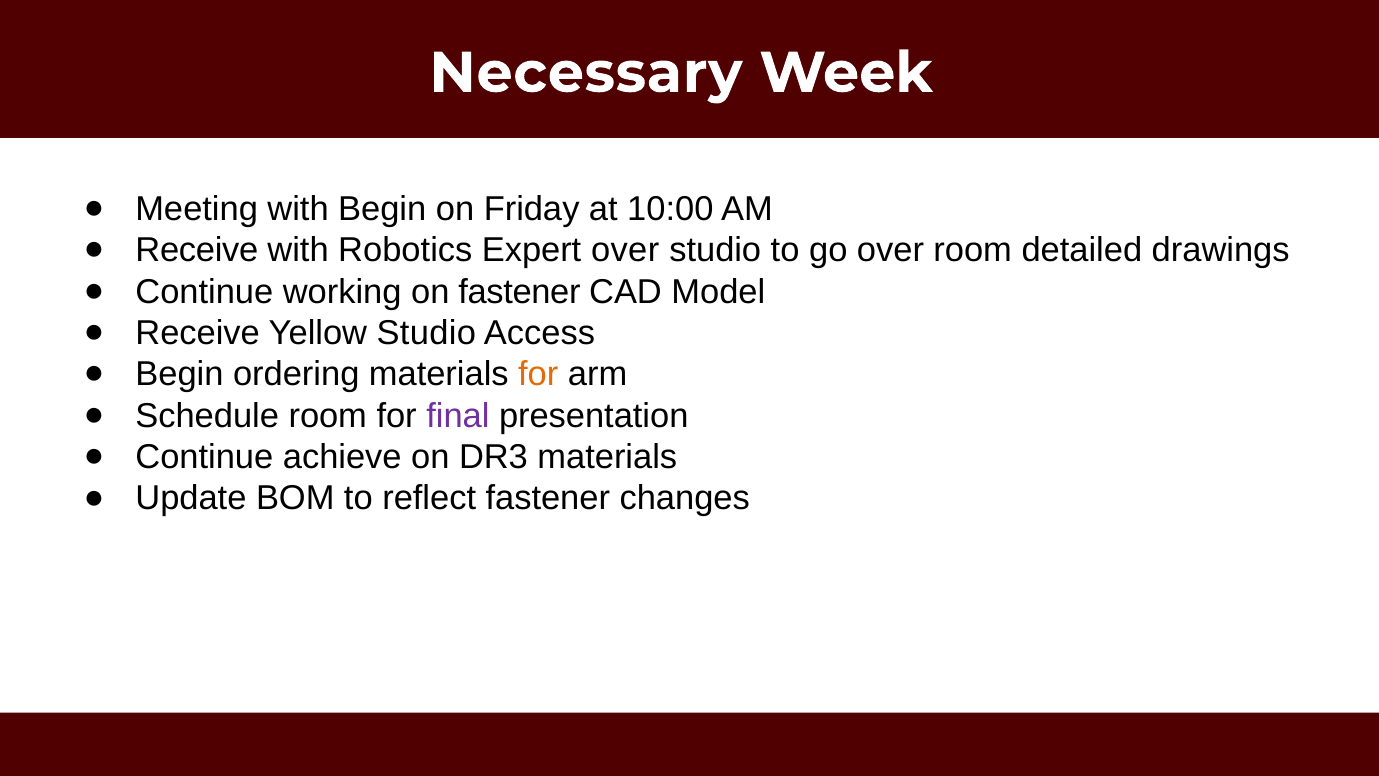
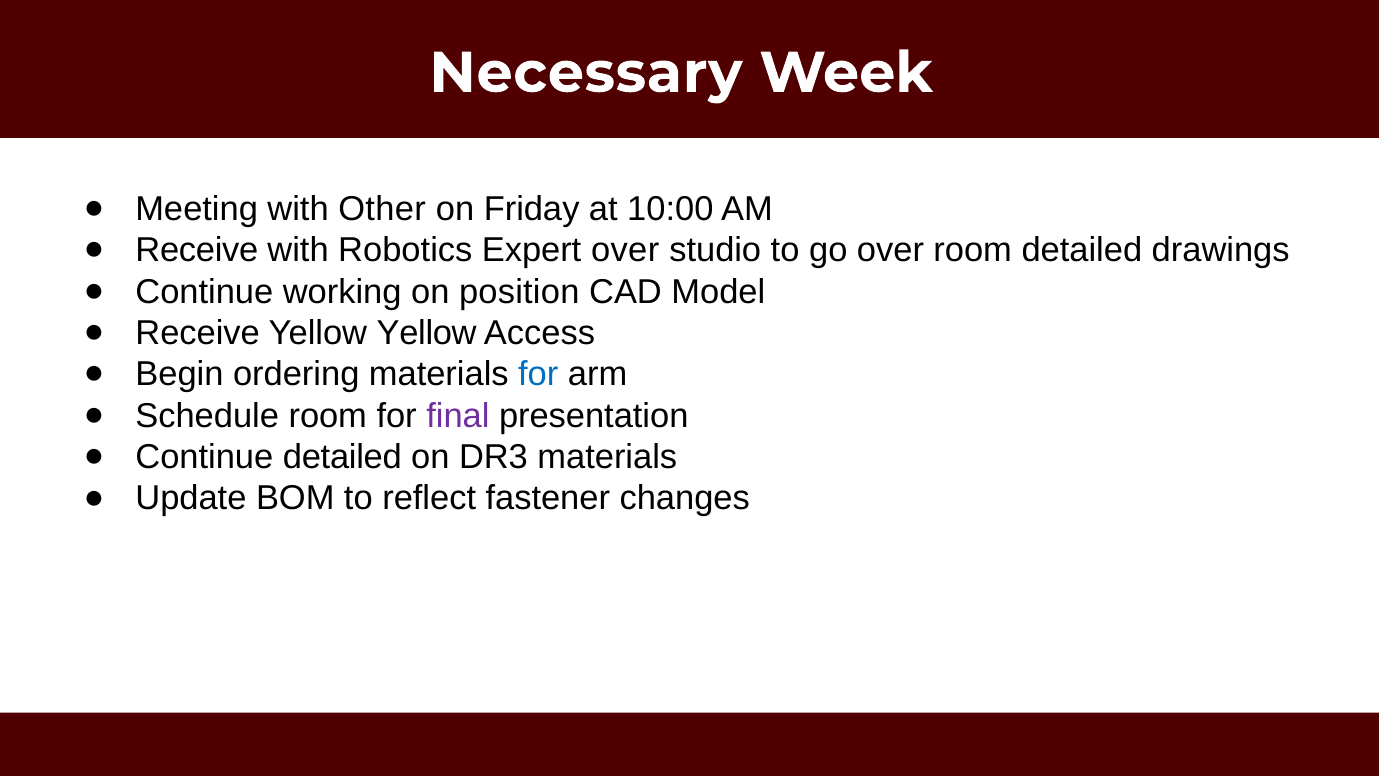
with Begin: Begin -> Other
on fastener: fastener -> position
Yellow Studio: Studio -> Yellow
for at (538, 374) colour: orange -> blue
Continue achieve: achieve -> detailed
